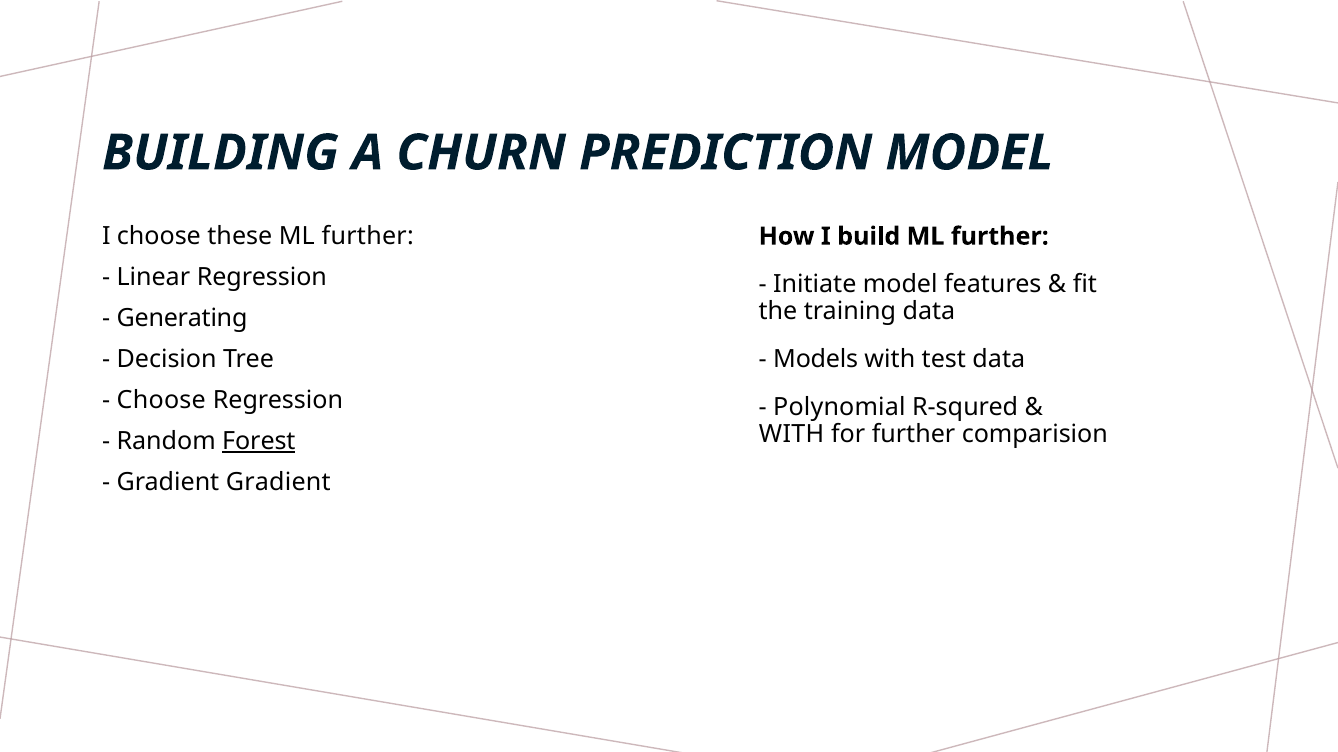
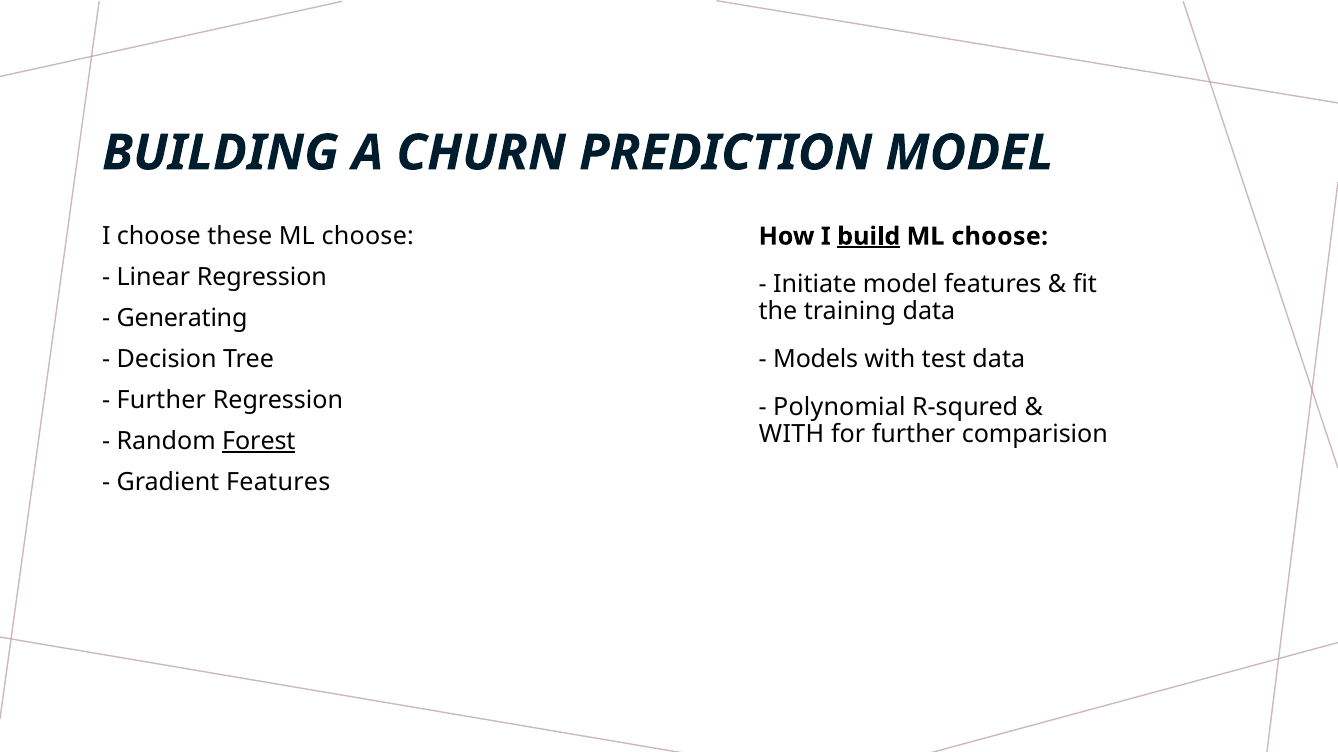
these ML further: further -> choose
build underline: none -> present
further at (1000, 237): further -> choose
Choose at (161, 401): Choose -> Further
Gradient Gradient: Gradient -> Features
